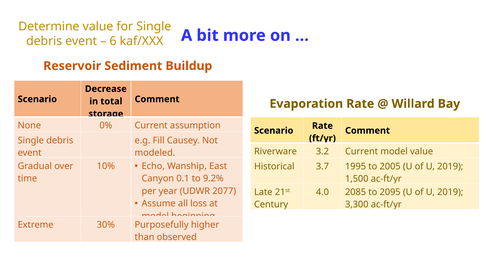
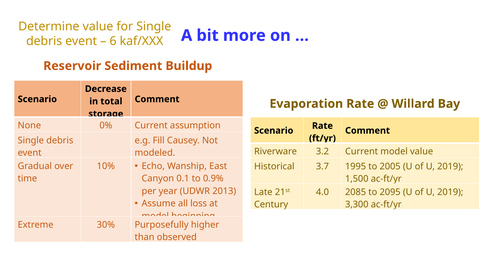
9.2%: 9.2% -> 0.9%
2077: 2077 -> 2013
